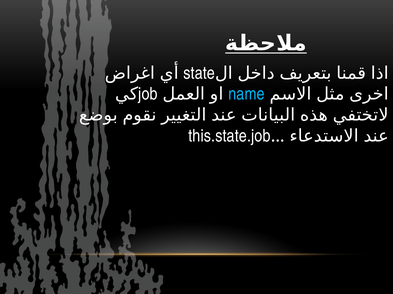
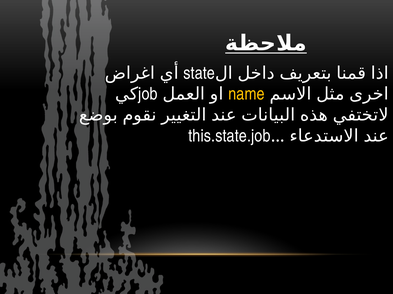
name colour: light blue -> yellow
